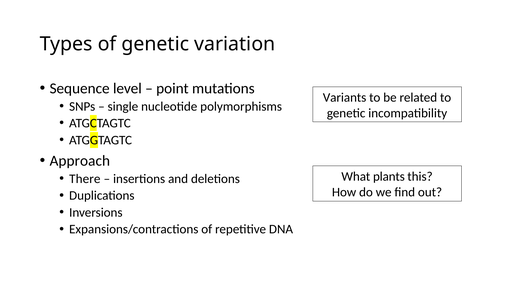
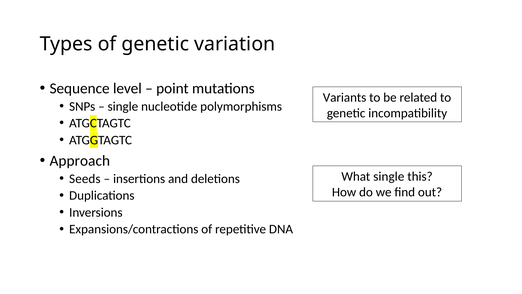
What plants: plants -> single
There: There -> Seeds
